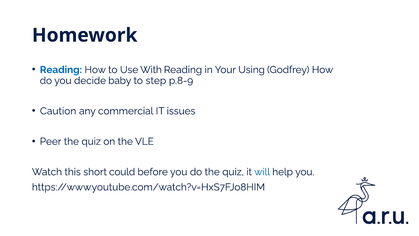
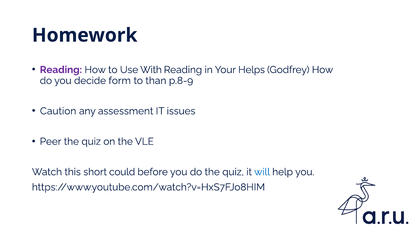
Reading at (61, 70) colour: blue -> purple
Using: Using -> Helps
baby: baby -> form
step: step -> than
commercial: commercial -> assessment
